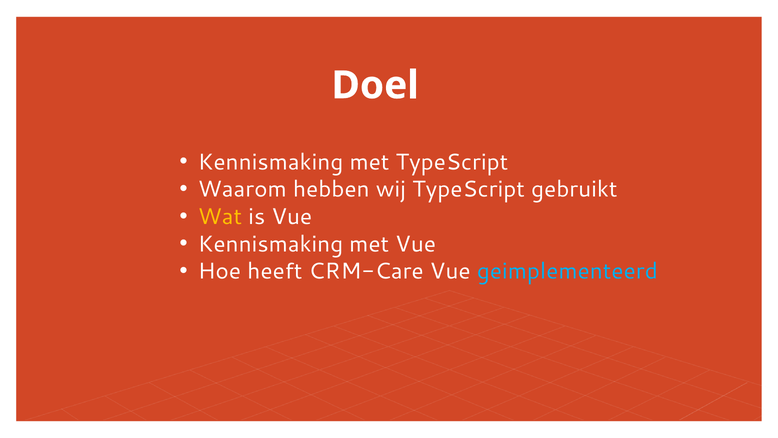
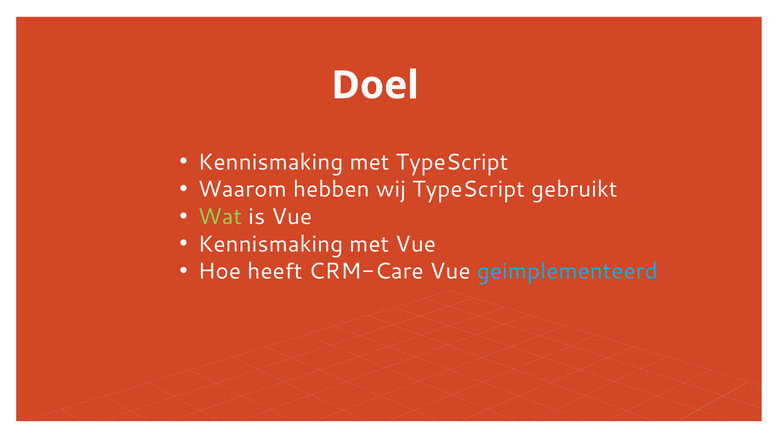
Wat colour: yellow -> light green
